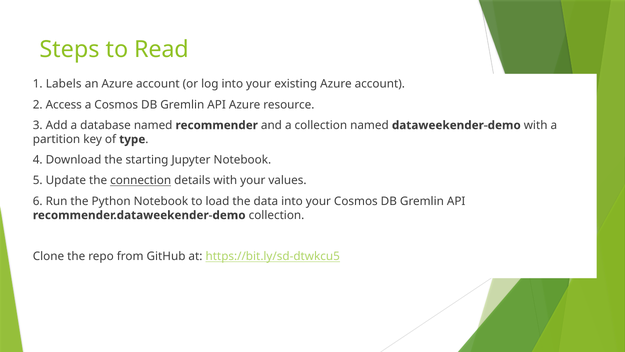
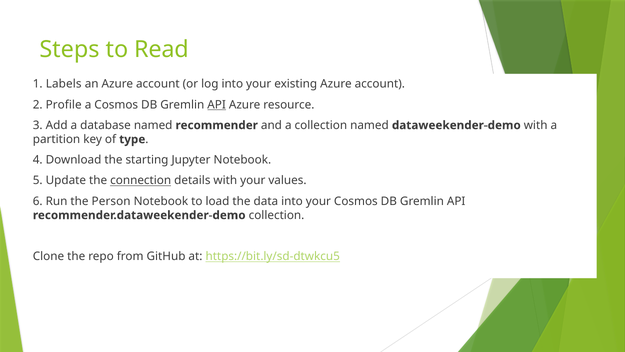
Access: Access -> Profile
API at (217, 105) underline: none -> present
Python: Python -> Person
